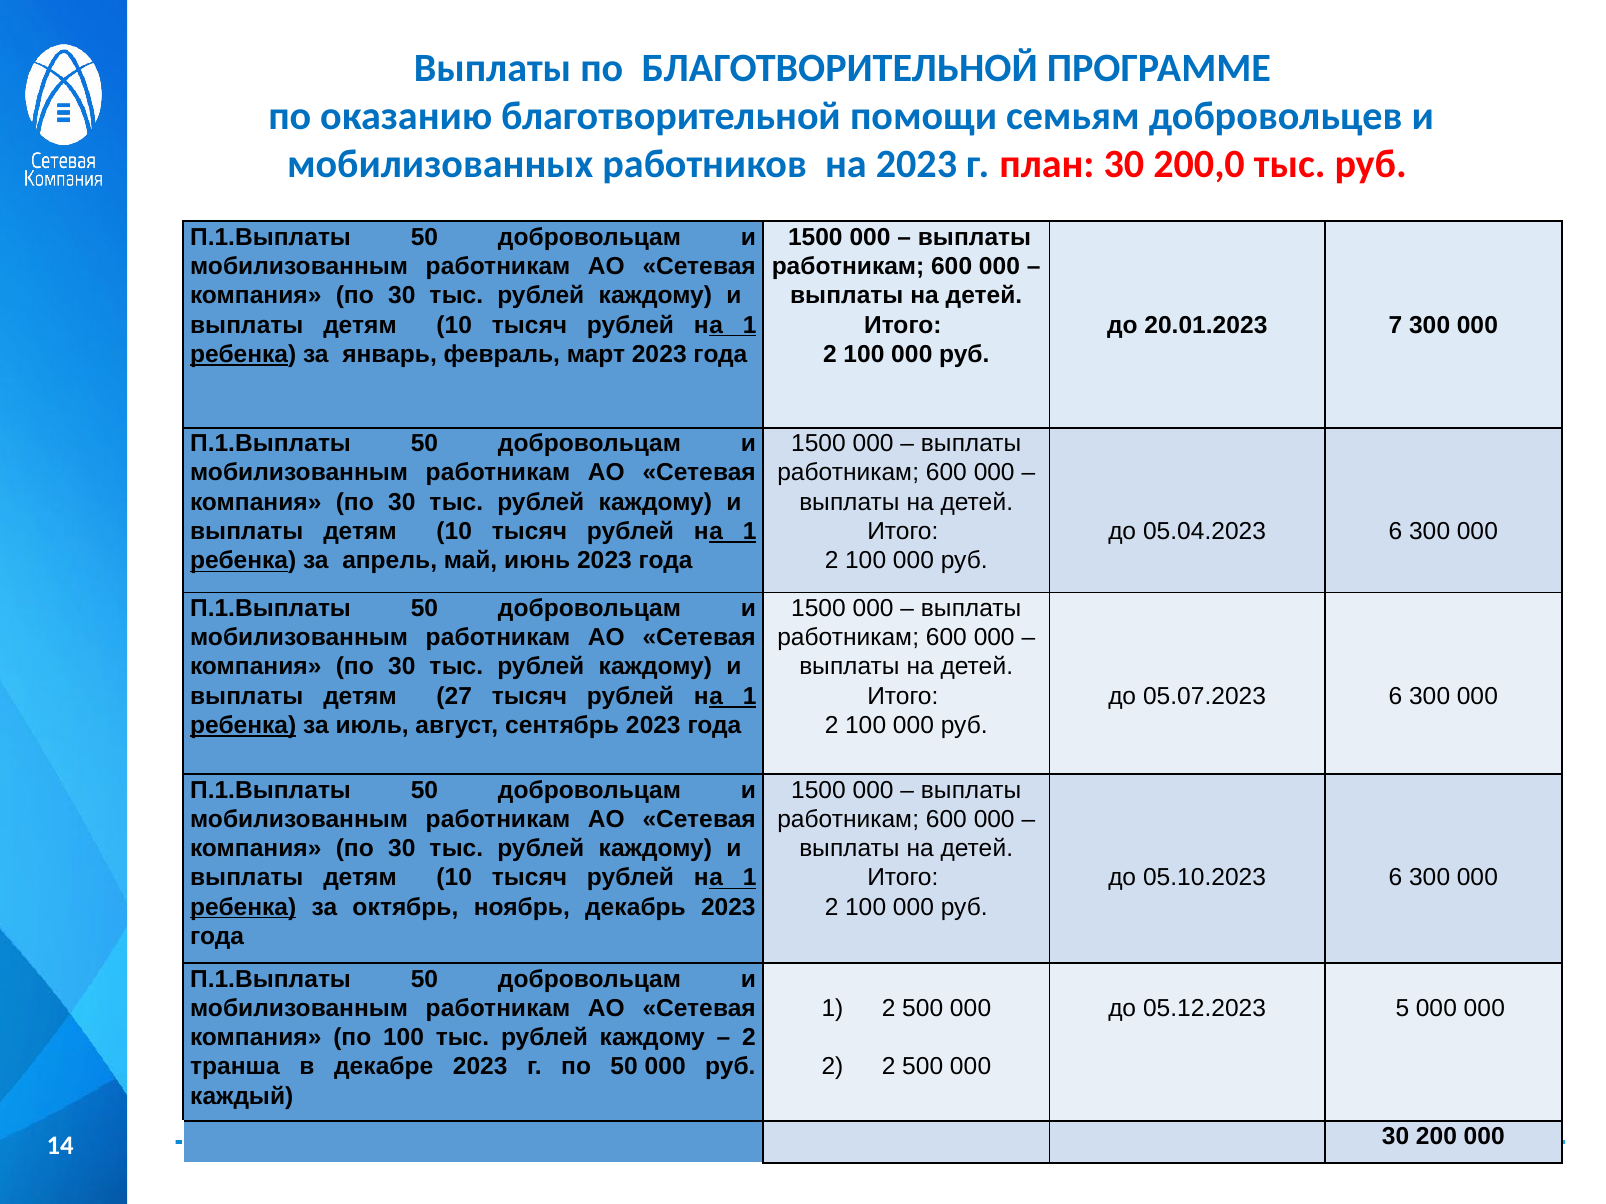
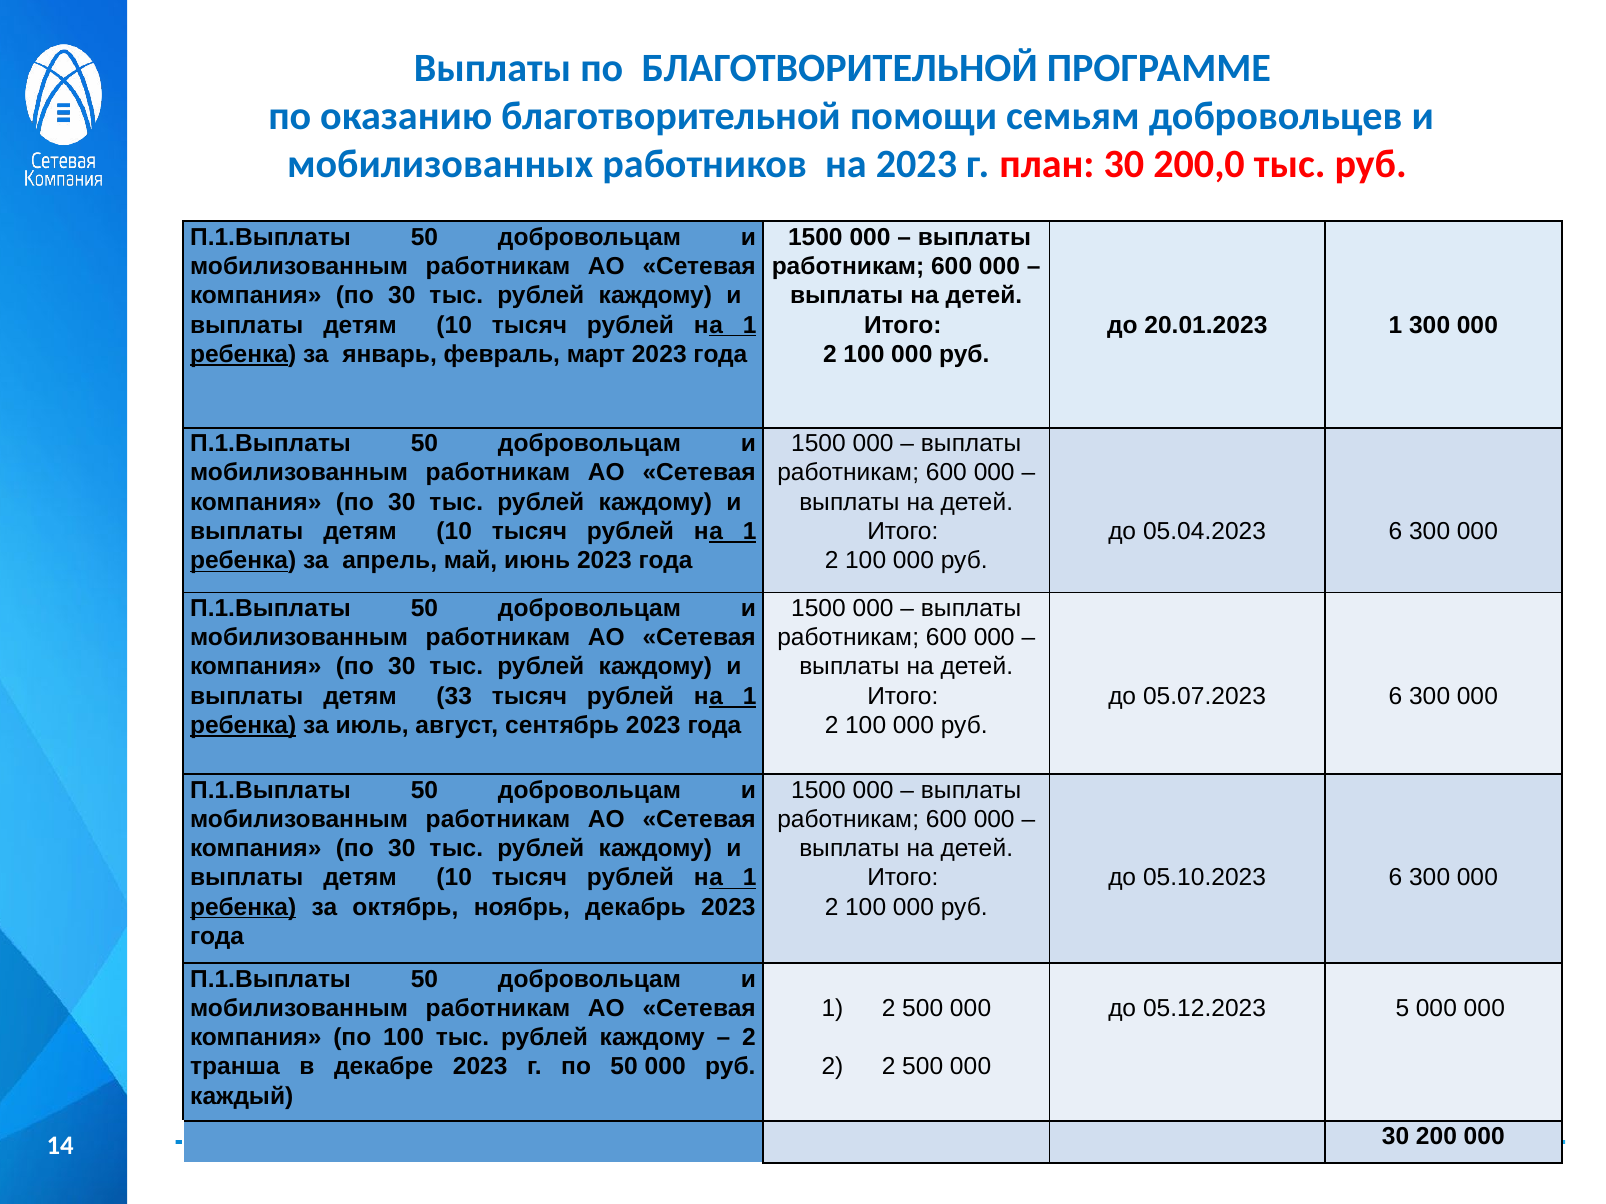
20.01.2023 7: 7 -> 1
27: 27 -> 33
